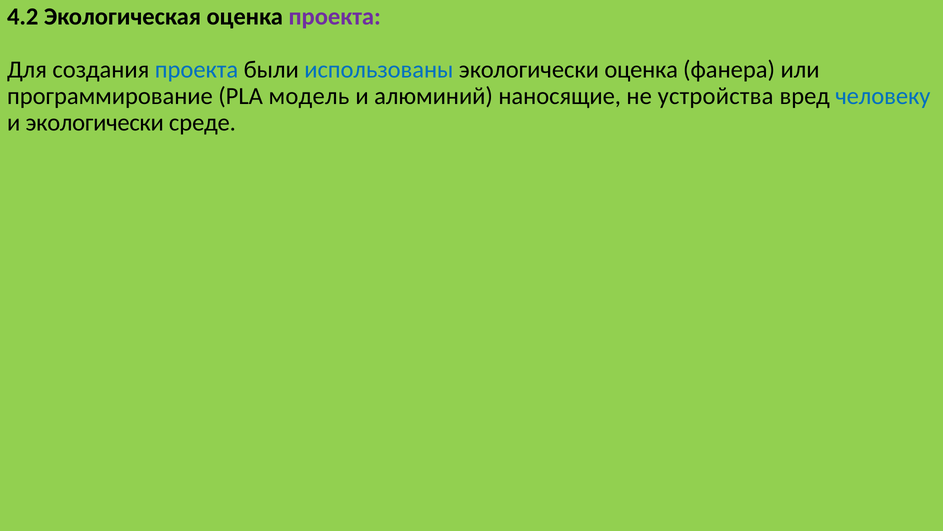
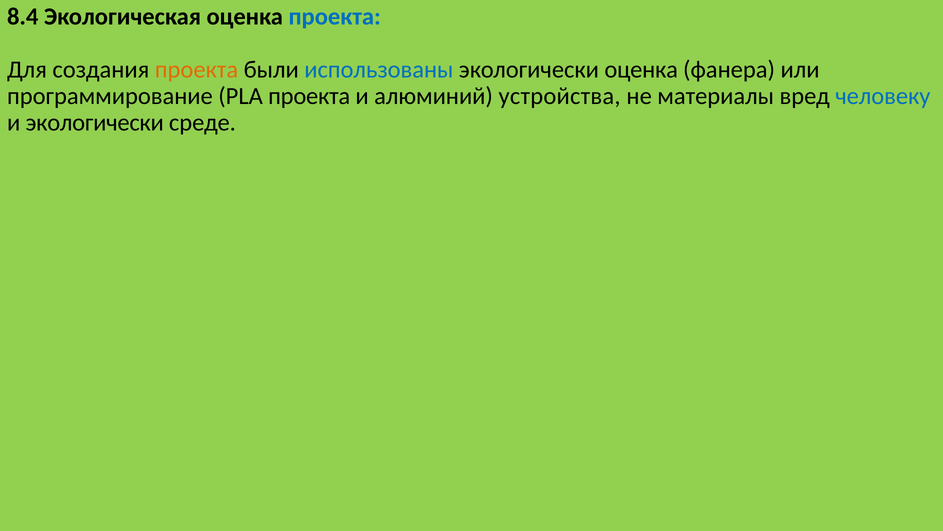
4.2: 4.2 -> 8.4
проекта at (335, 17) colour: purple -> blue
проекта at (197, 70) colour: blue -> orange
PLA модель: модель -> проекта
наносящие: наносящие -> устройства
устройства: устройства -> материалы
